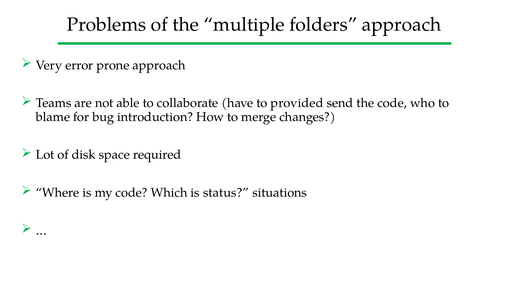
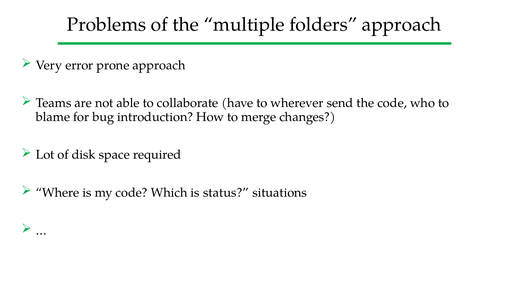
provided: provided -> wherever
